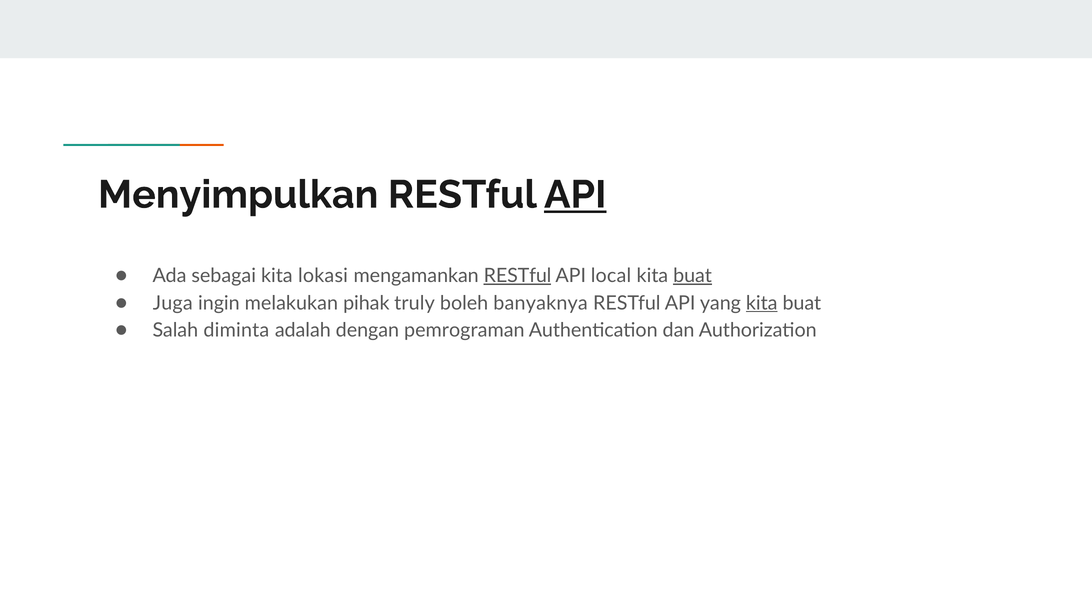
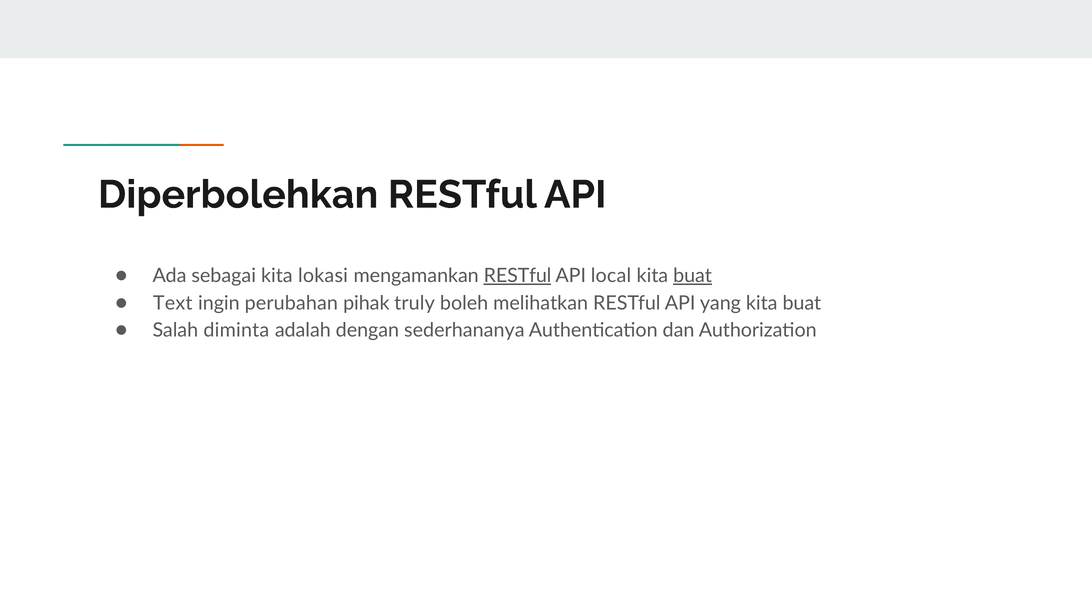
Menyimpulkan: Menyimpulkan -> Diperbolehkan
API at (575, 195) underline: present -> none
Juga: Juga -> Text
melakukan: melakukan -> perubahan
banyaknya: banyaknya -> melihatkan
kita at (762, 303) underline: present -> none
pemrograman: pemrograman -> sederhananya
